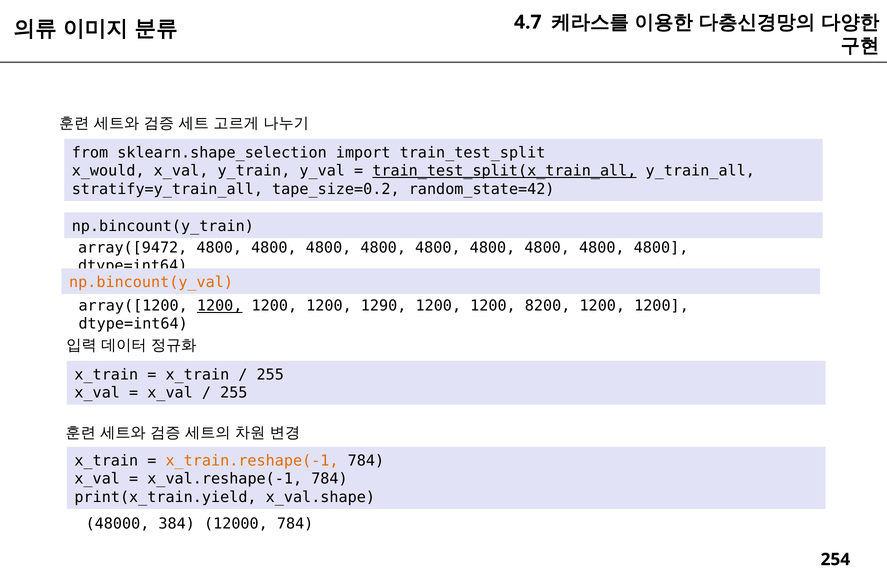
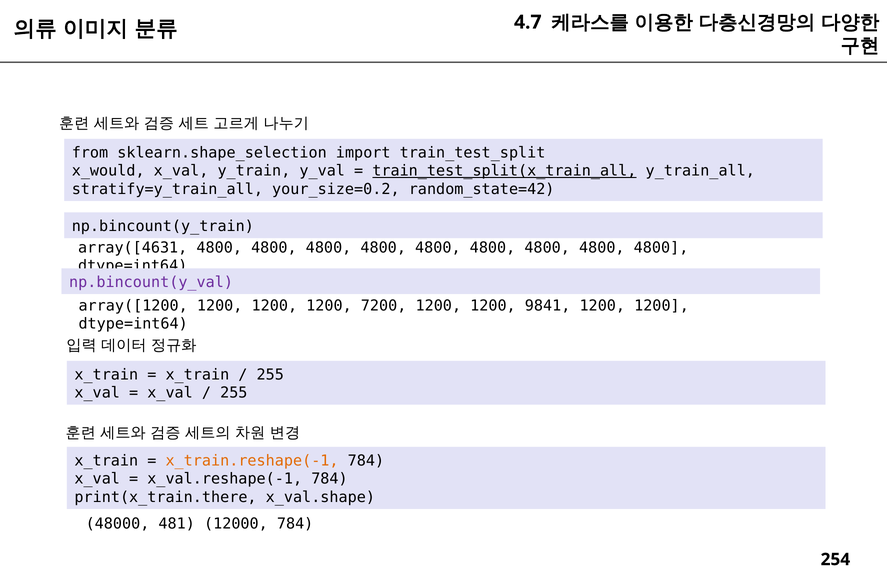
tape_size=0.2: tape_size=0.2 -> your_size=0.2
array([9472: array([9472 -> array([4631
np.bincount(y_val colour: orange -> purple
1200 at (220, 306) underline: present -> none
1290: 1290 -> 7200
8200: 8200 -> 9841
print(x_train.yield: print(x_train.yield -> print(x_train.there
384: 384 -> 481
